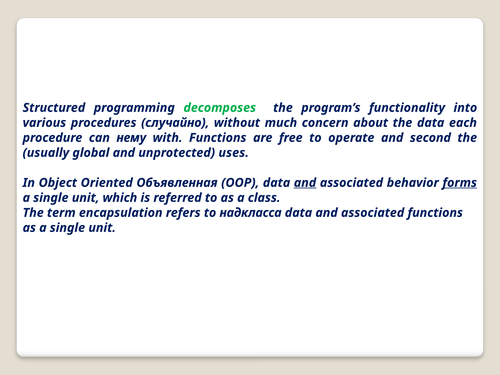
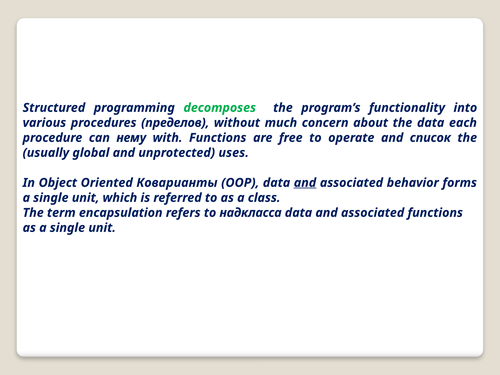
случайно: случайно -> пределов
second: second -> список
Объявленная: Объявленная -> Коварианты
forms underline: present -> none
